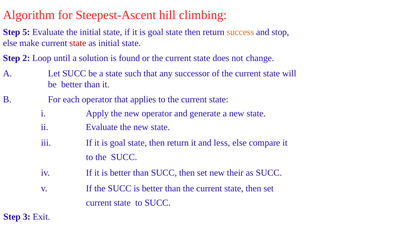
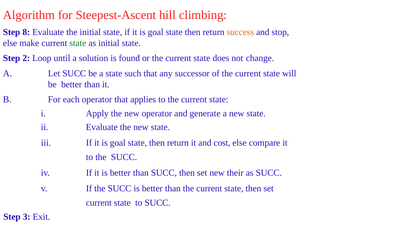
5: 5 -> 8
state at (78, 43) colour: red -> green
less: less -> cost
